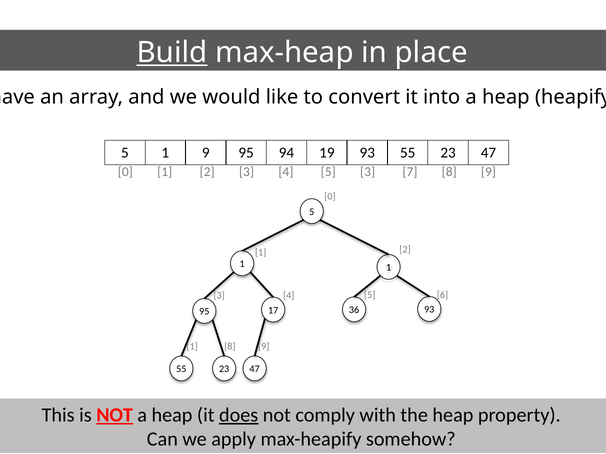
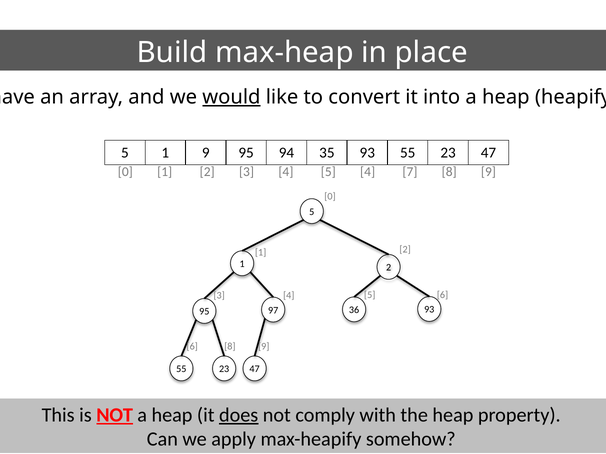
Build underline: present -> none
would underline: none -> present
19: 19 -> 35
5 3: 3 -> 4
1 at (389, 268): 1 -> 2
17: 17 -> 97
1 at (192, 347): 1 -> 6
